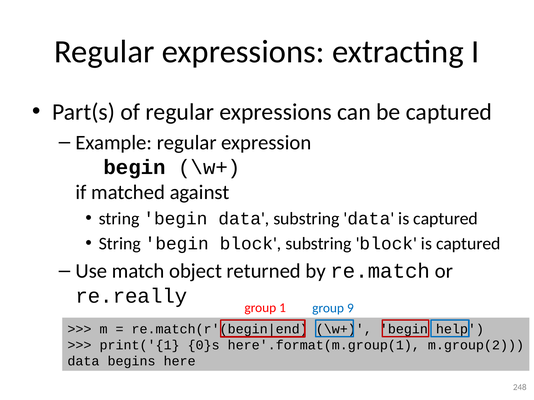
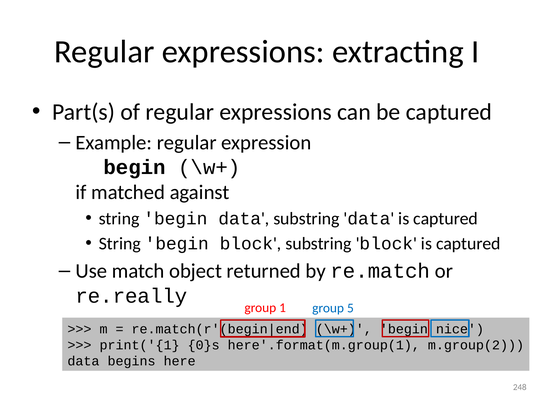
9: 9 -> 5
help: help -> nice
